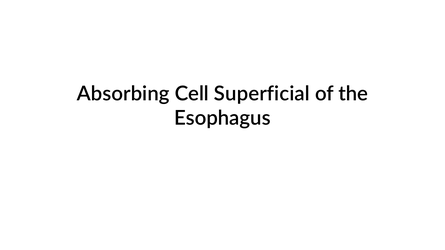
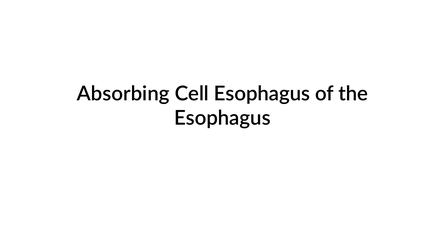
Cell Superficial: Superficial -> Esophagus
